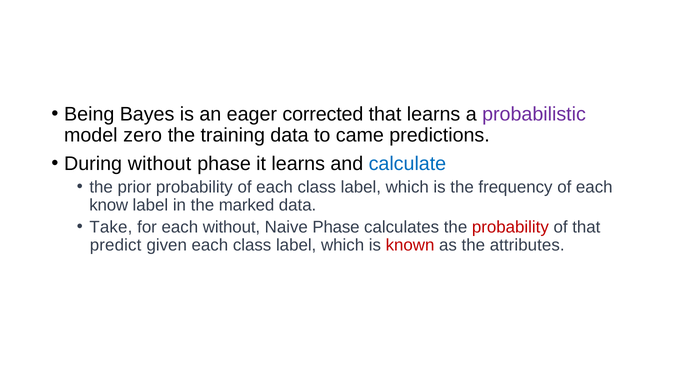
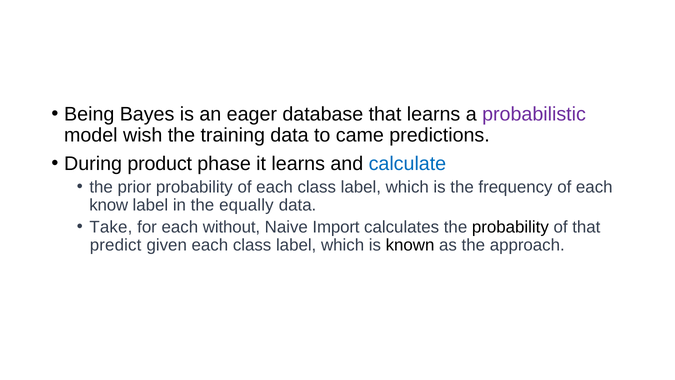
corrected: corrected -> database
zero: zero -> wish
During without: without -> product
marked: marked -> equally
Naive Phase: Phase -> Import
probability at (510, 227) colour: red -> black
known colour: red -> black
attributes: attributes -> approach
